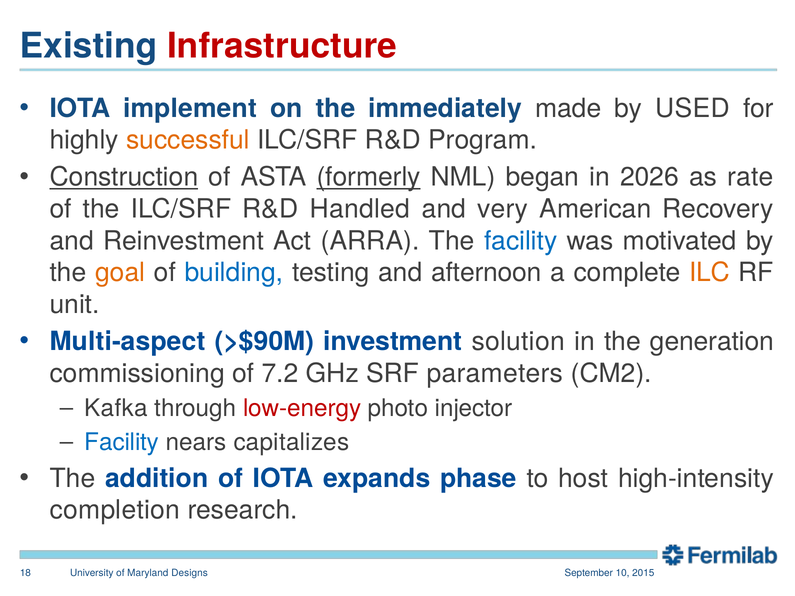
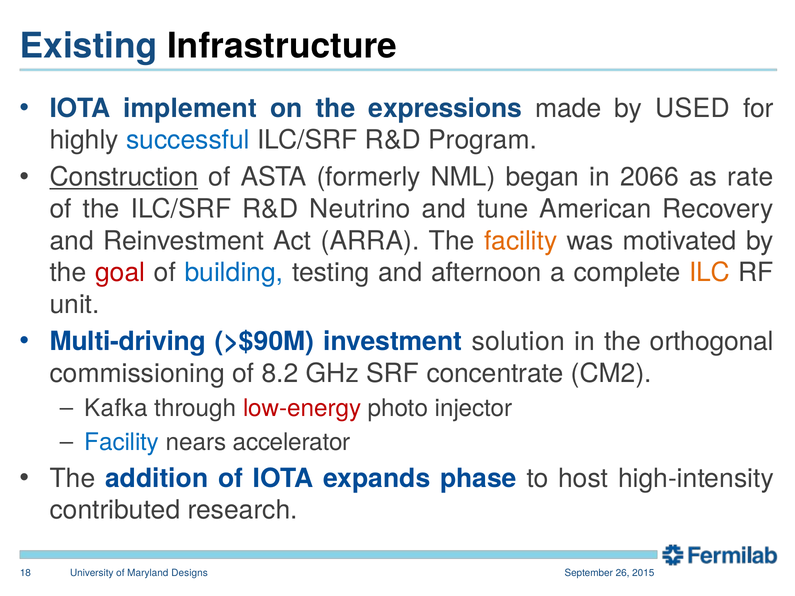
Infrastructure colour: red -> black
immediately: immediately -> expressions
successful colour: orange -> blue
formerly underline: present -> none
2026: 2026 -> 2066
Handled: Handled -> Neutrino
very: very -> tune
facility at (521, 241) colour: blue -> orange
goal colour: orange -> red
Multi-aspect: Multi-aspect -> Multi-driving
generation: generation -> orthogonal
7.2: 7.2 -> 8.2
parameters: parameters -> concentrate
capitalizes: capitalizes -> accelerator
completion: completion -> contributed
10: 10 -> 26
